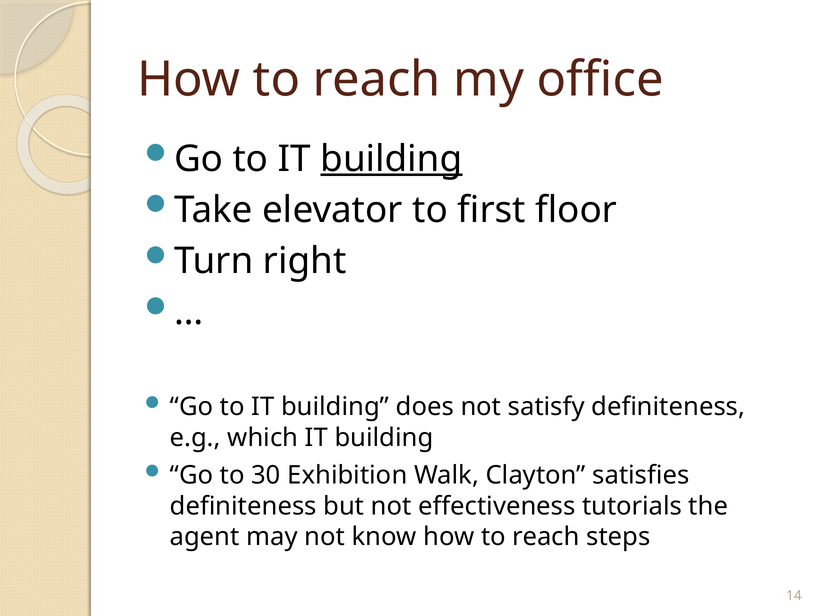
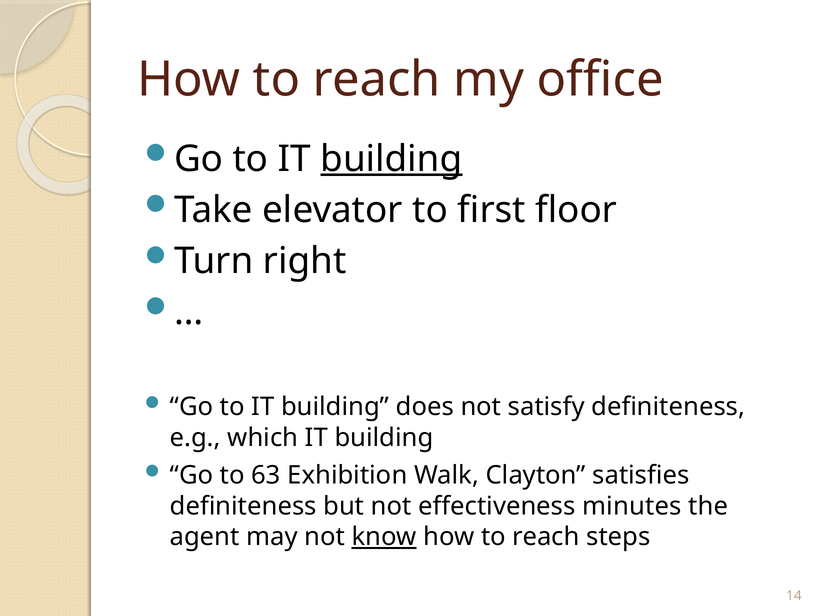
30: 30 -> 63
tutorials: tutorials -> minutes
know underline: none -> present
